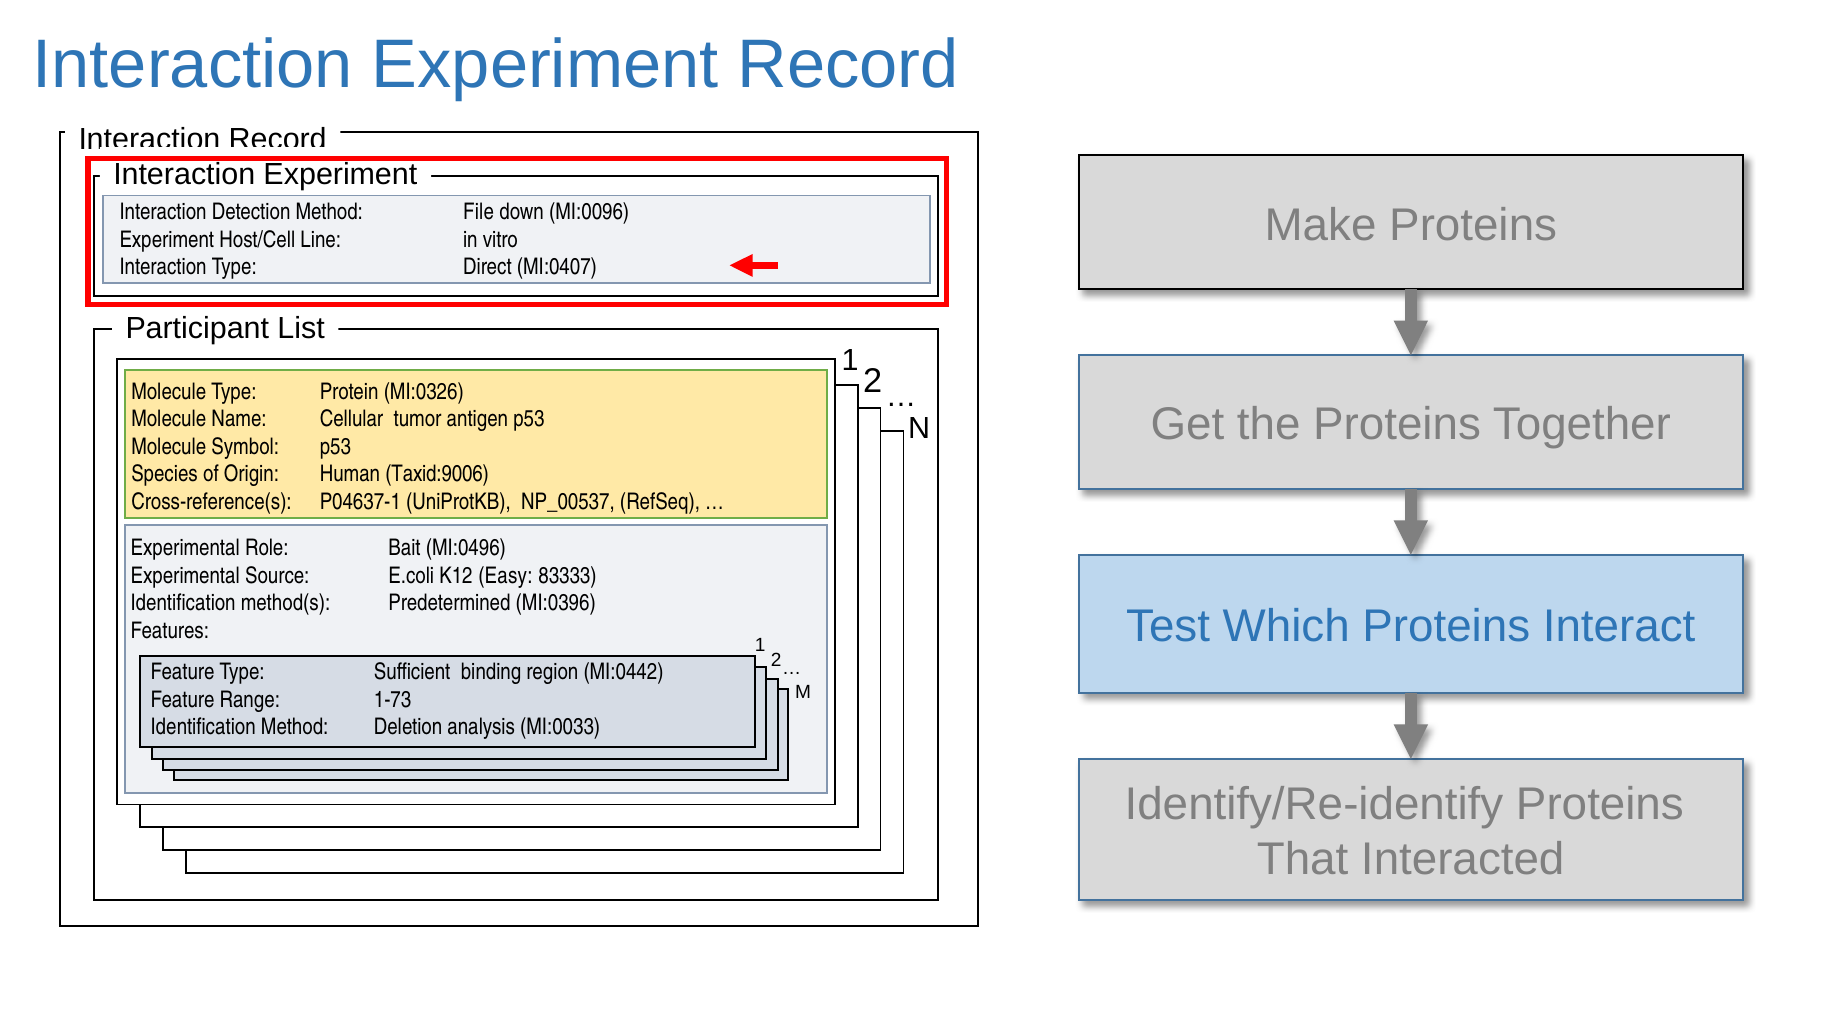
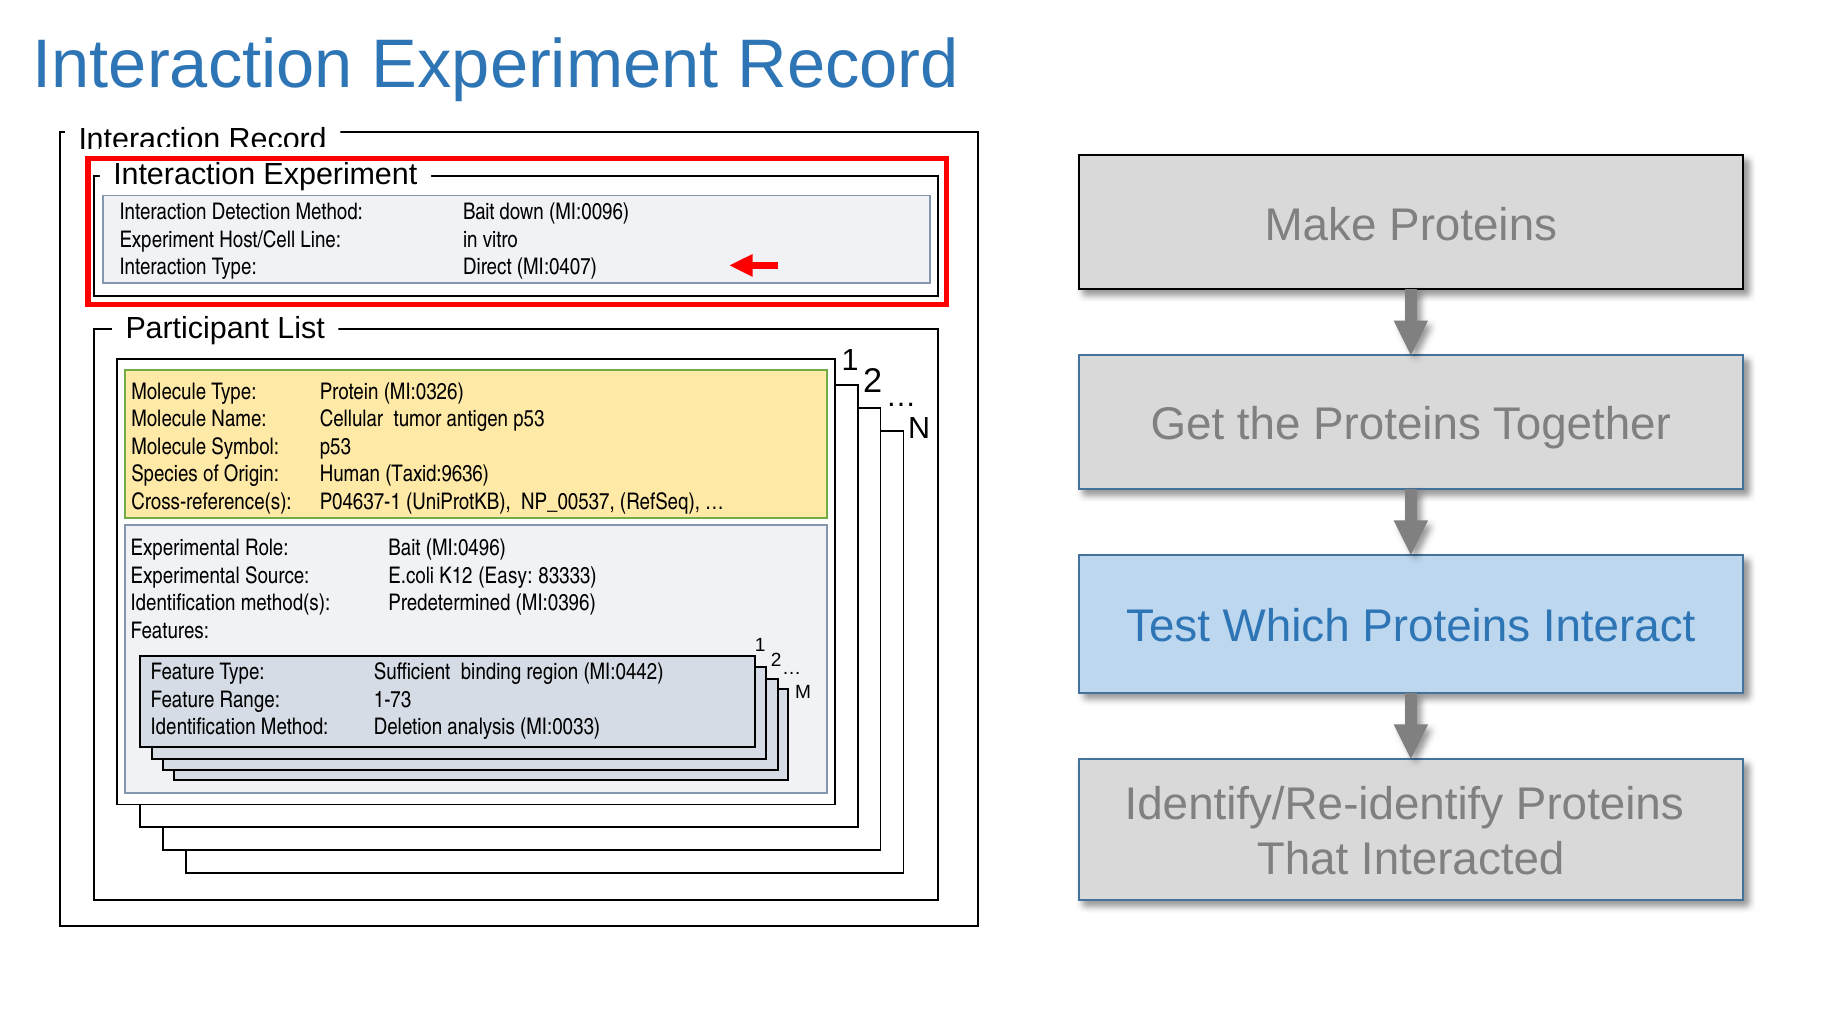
Method File: File -> Bait
Taxid:9006: Taxid:9006 -> Taxid:9636
